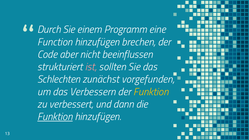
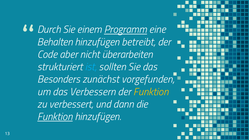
Programm underline: none -> present
Function: Function -> Behalten
brechen: brechen -> betreibt
beeinflussen: beeinflussen -> überarbeiten
ist colour: pink -> light blue
Schlechten: Schlechten -> Besonders
